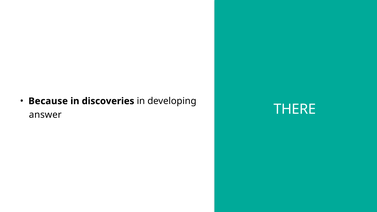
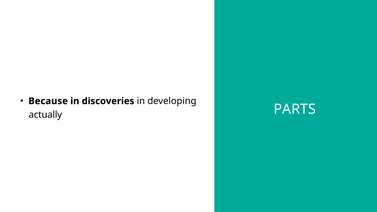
THERE: THERE -> PARTS
answer: answer -> actually
